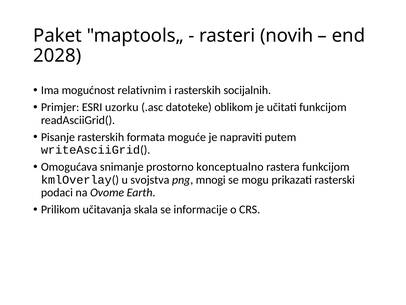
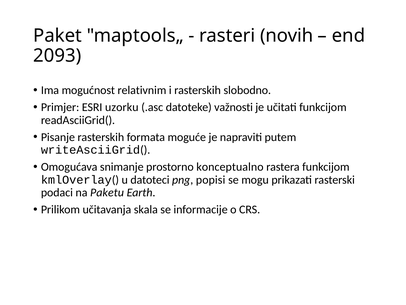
2028: 2028 -> 2093
socijalnih: socijalnih -> slobodno
oblikom: oblikom -> važnosti
svojstva: svojstva -> datoteci
mnogi: mnogi -> popisi
Ovome: Ovome -> Paketu
